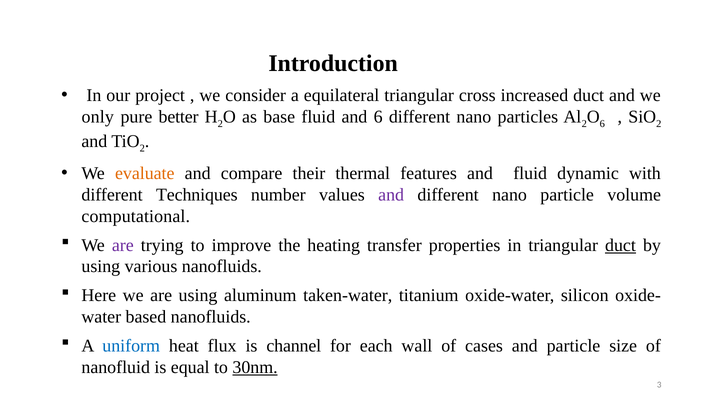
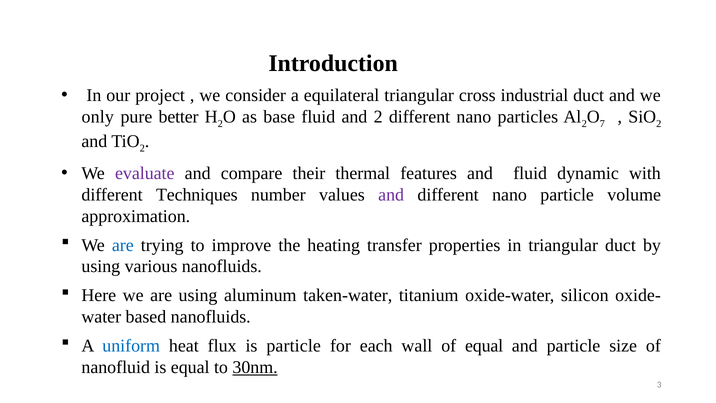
increased: increased -> industrial
and 6: 6 -> 2
6 at (602, 124): 6 -> 7
evaluate colour: orange -> purple
computational: computational -> approximation
are at (123, 245) colour: purple -> blue
duct at (620, 245) underline: present -> none
is channel: channel -> particle
of cases: cases -> equal
